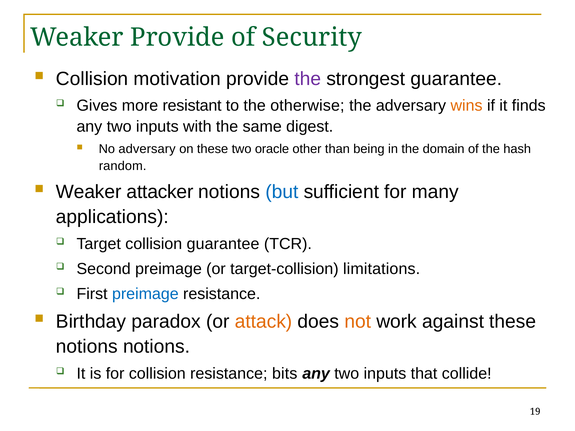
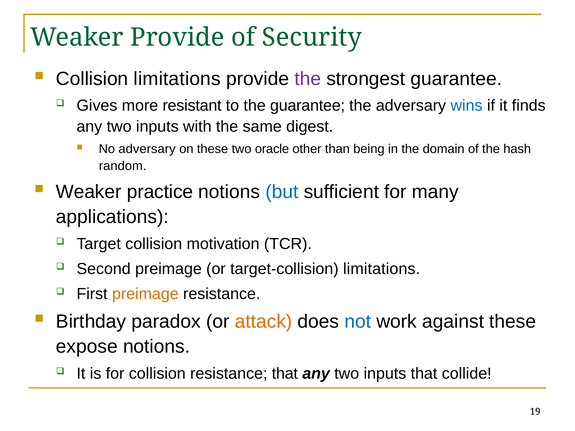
Collision motivation: motivation -> limitations
the otherwise: otherwise -> guarantee
wins colour: orange -> blue
attacker: attacker -> practice
collision guarantee: guarantee -> motivation
preimage at (145, 294) colour: blue -> orange
not colour: orange -> blue
notions at (87, 347): notions -> expose
resistance bits: bits -> that
